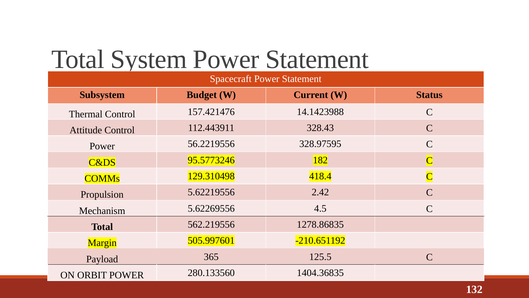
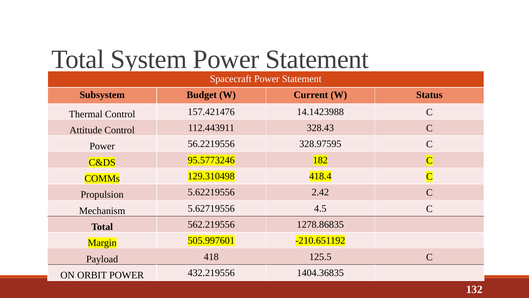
5.62269556: 5.62269556 -> 5.62719556
365: 365 -> 418
280.133560: 280.133560 -> 432.219556
